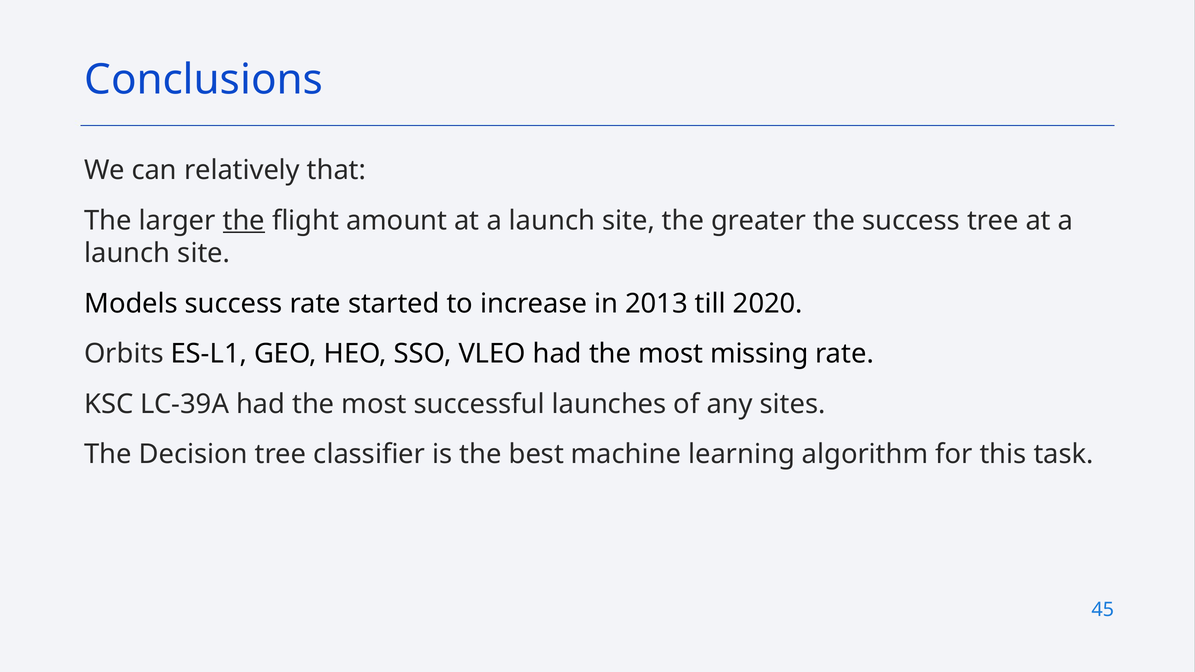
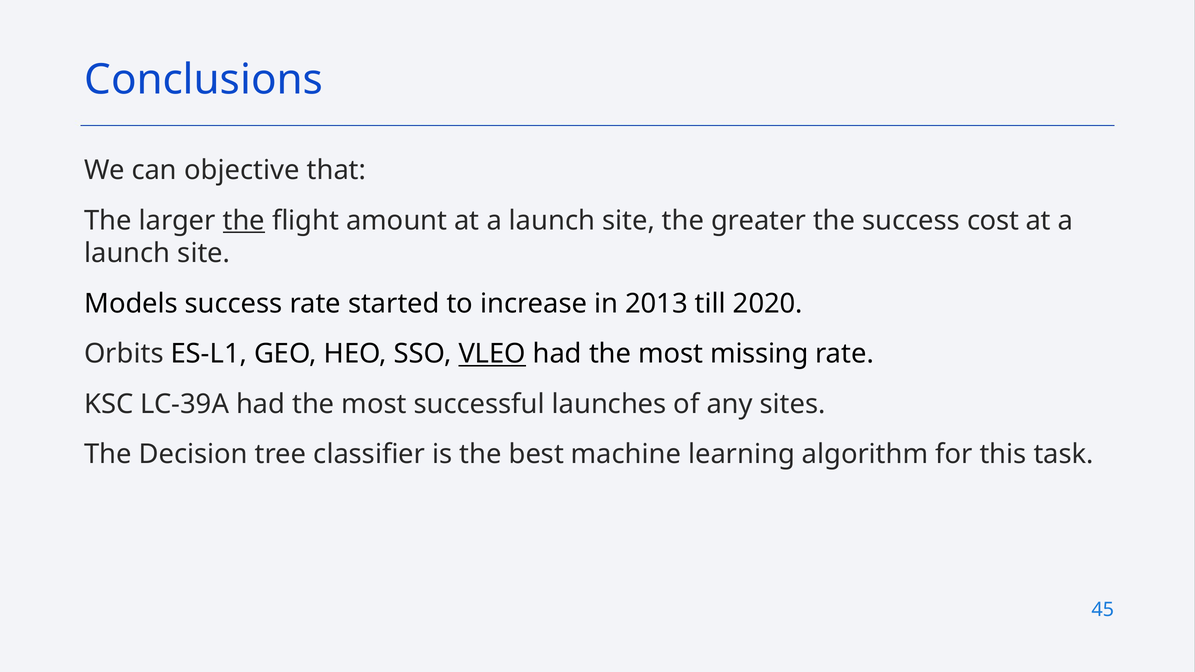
relatively: relatively -> objective
success tree: tree -> cost
VLEO underline: none -> present
